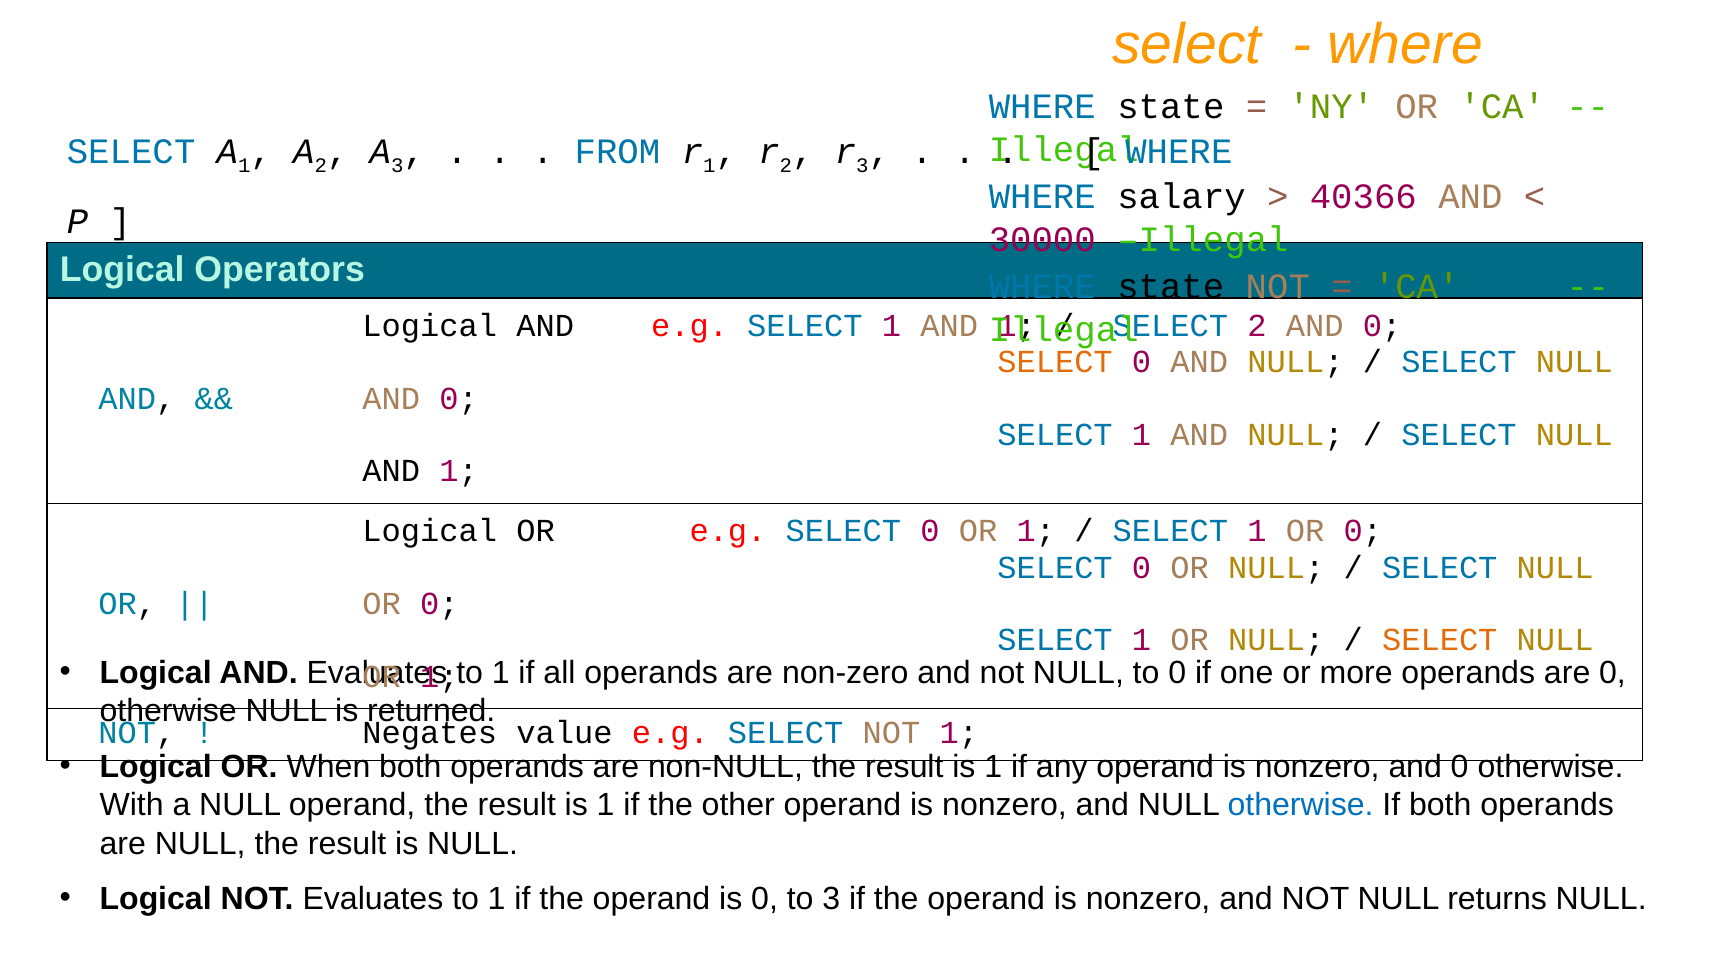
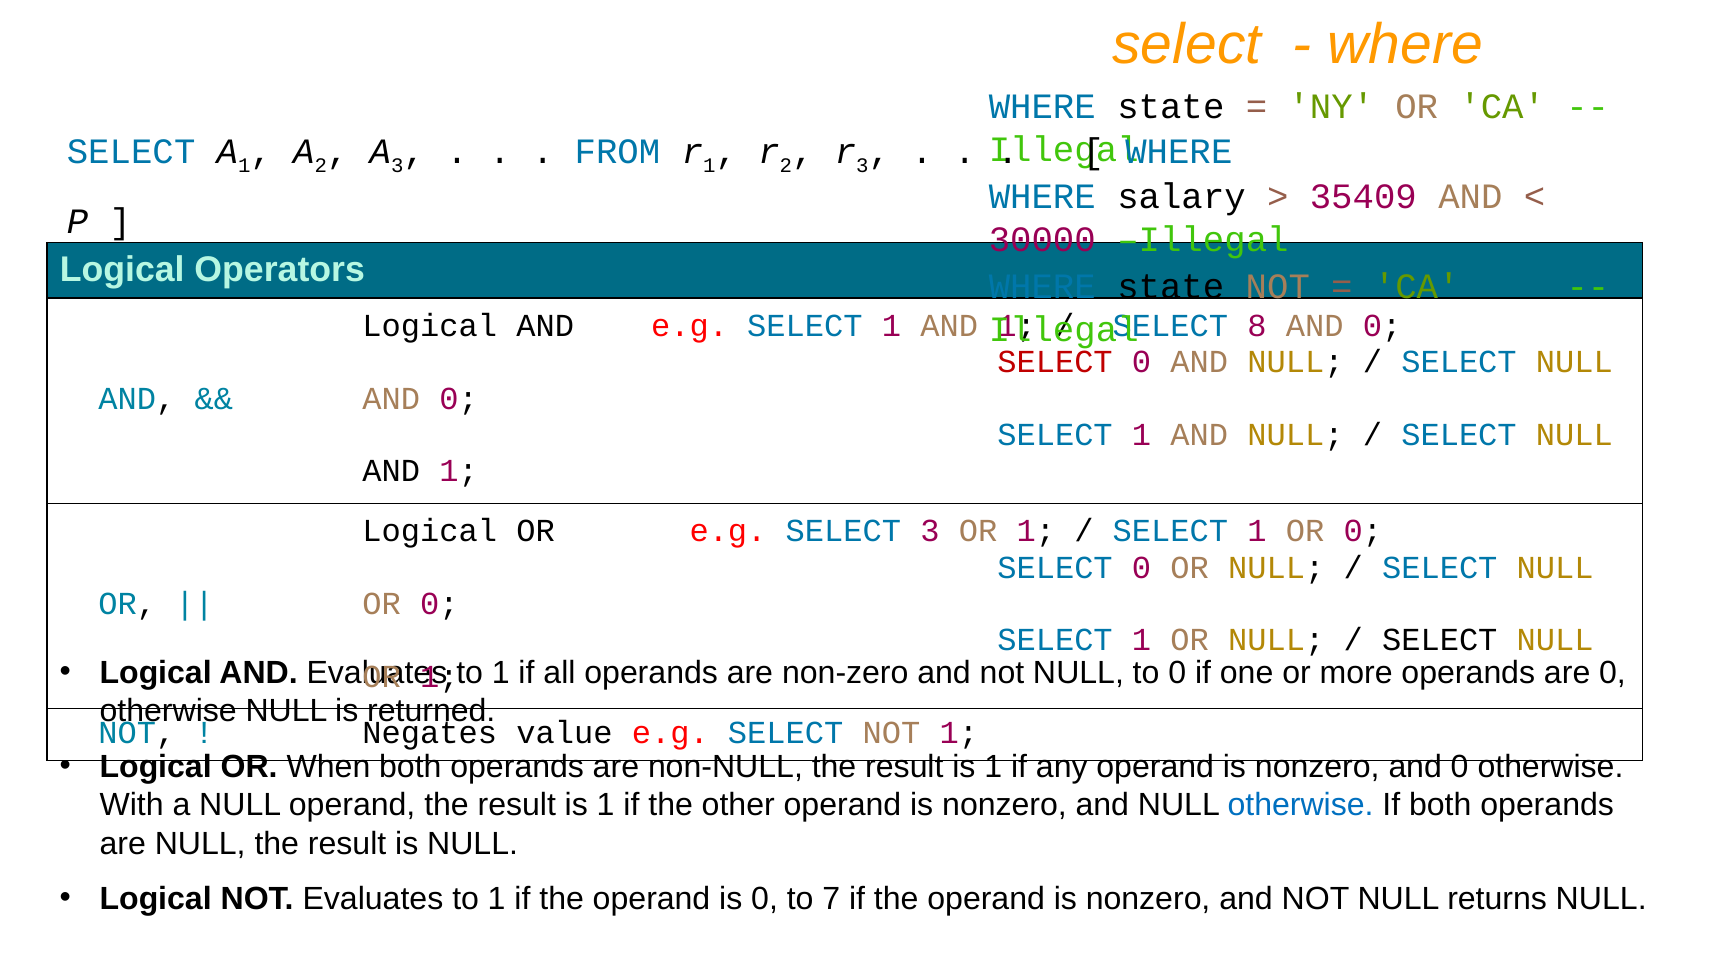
40366: 40366 -> 35409
SELECT 2: 2 -> 8
SELECT at (1055, 362) colour: orange -> red
e.g SELECT 0: 0 -> 3
SELECT at (1440, 640) colour: orange -> black
to 3: 3 -> 7
